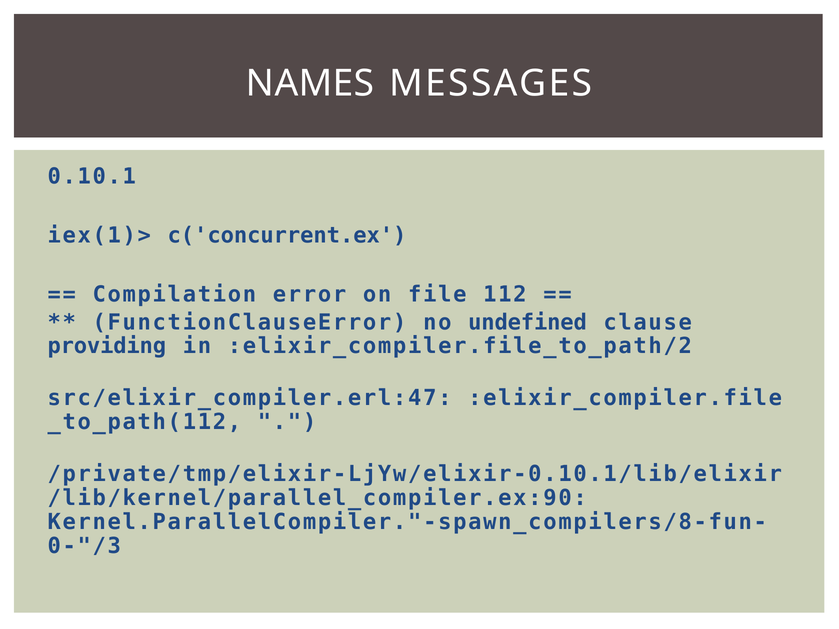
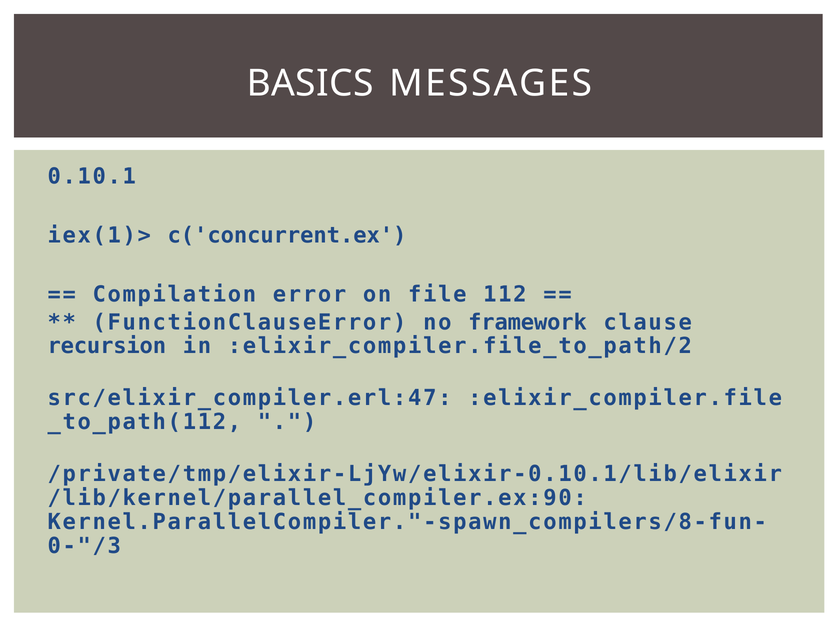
NAMES: NAMES -> BASICS
undefined: undefined -> framework
providing: providing -> recursion
